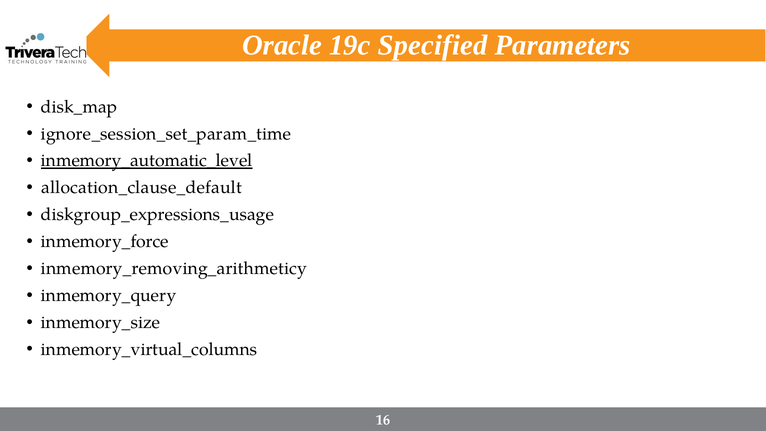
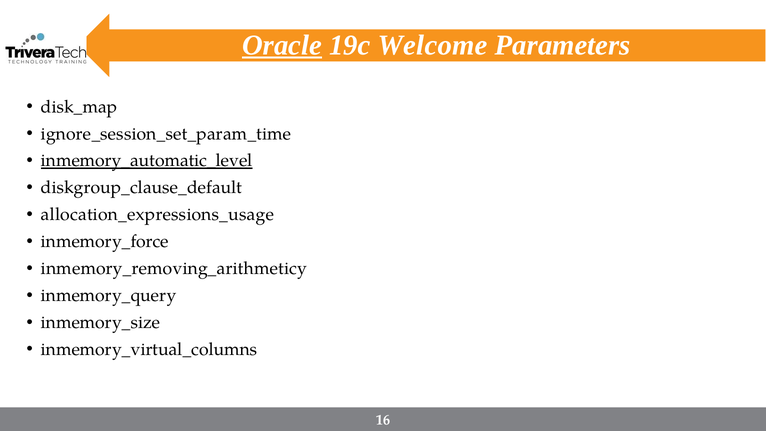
Oracle underline: none -> present
Specified: Specified -> Welcome
allocation_clause_default: allocation_clause_default -> diskgroup_clause_default
diskgroup_expressions_usage: diskgroup_expressions_usage -> allocation_expressions_usage
